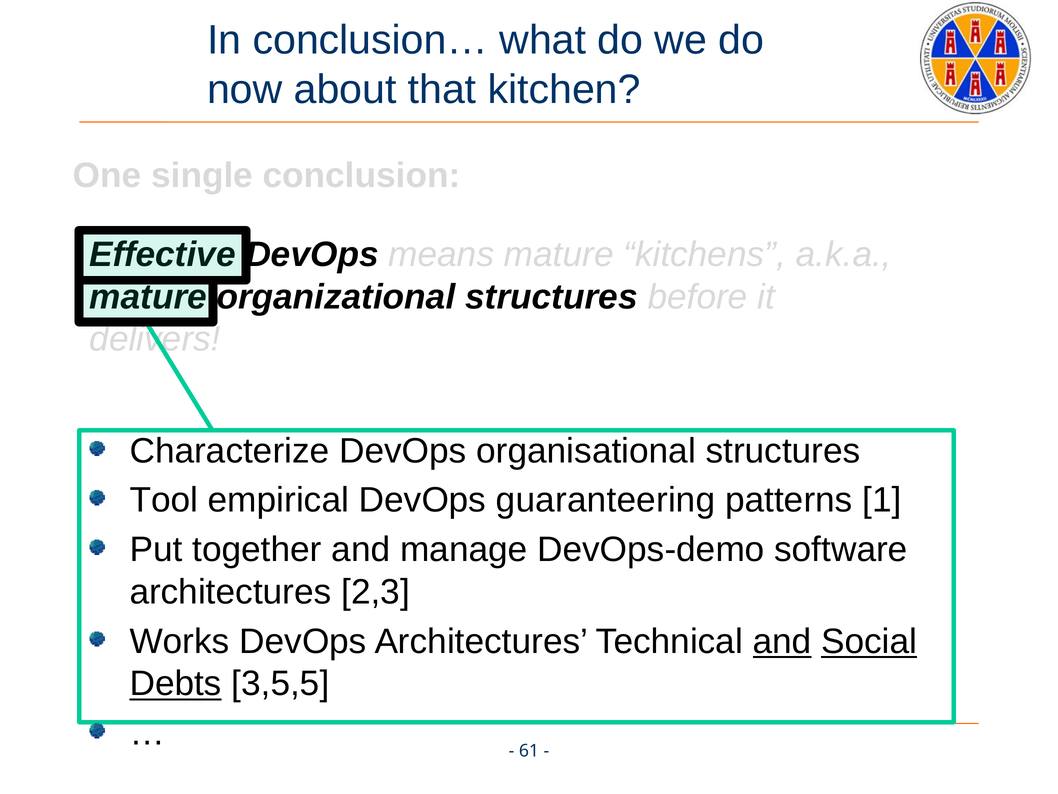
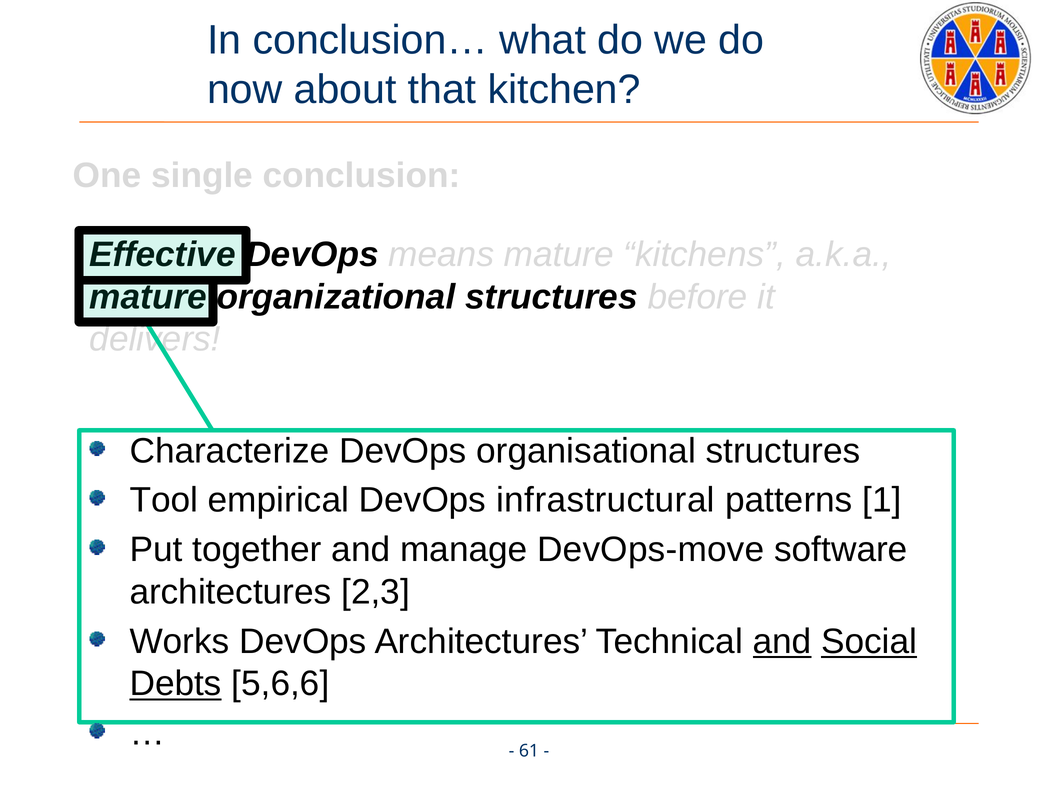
guaranteering: guaranteering -> infrastructural
DevOps-demo: DevOps-demo -> DevOps-move
3,5,5: 3,5,5 -> 5,6,6
